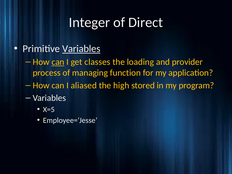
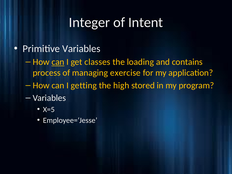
Direct: Direct -> Intent
Variables at (81, 49) underline: present -> none
provider: provider -> contains
function: function -> exercise
aliased: aliased -> getting
